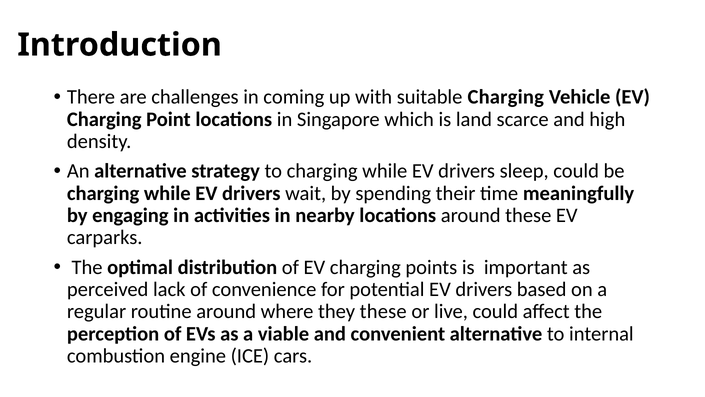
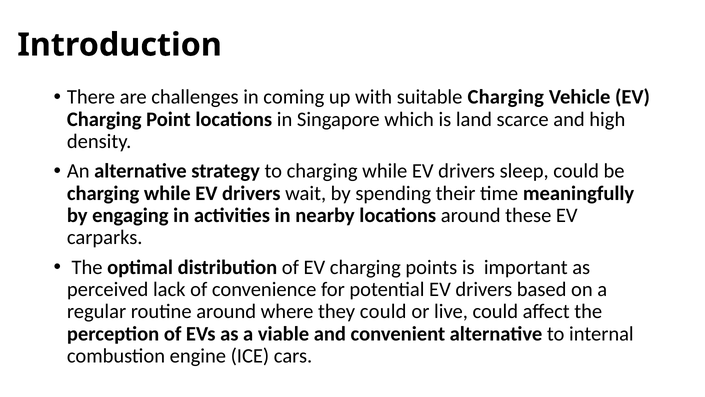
they these: these -> could
